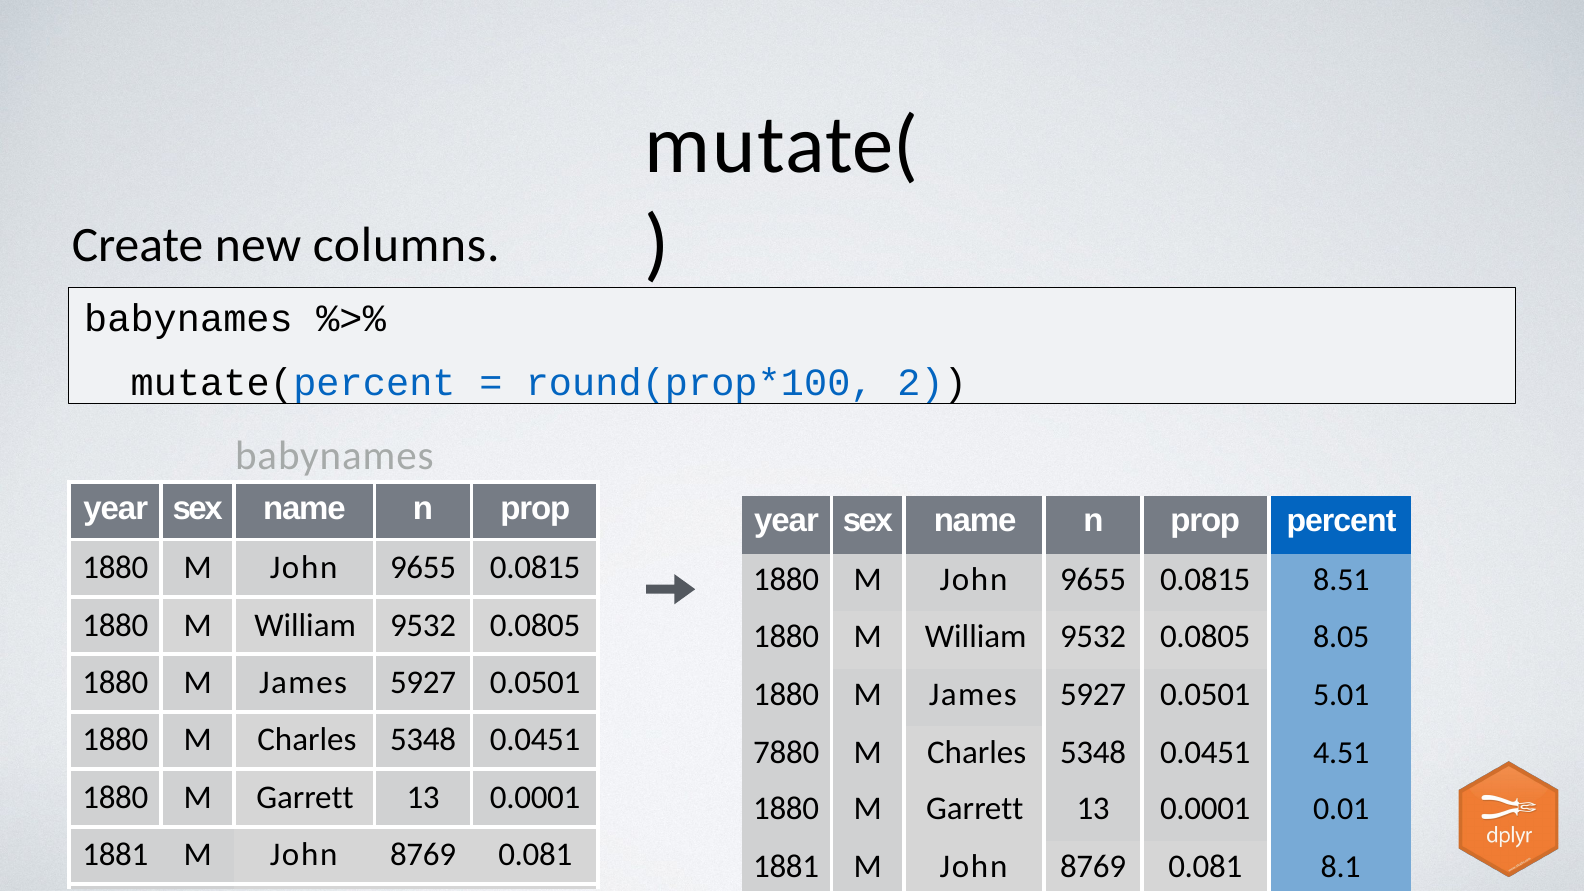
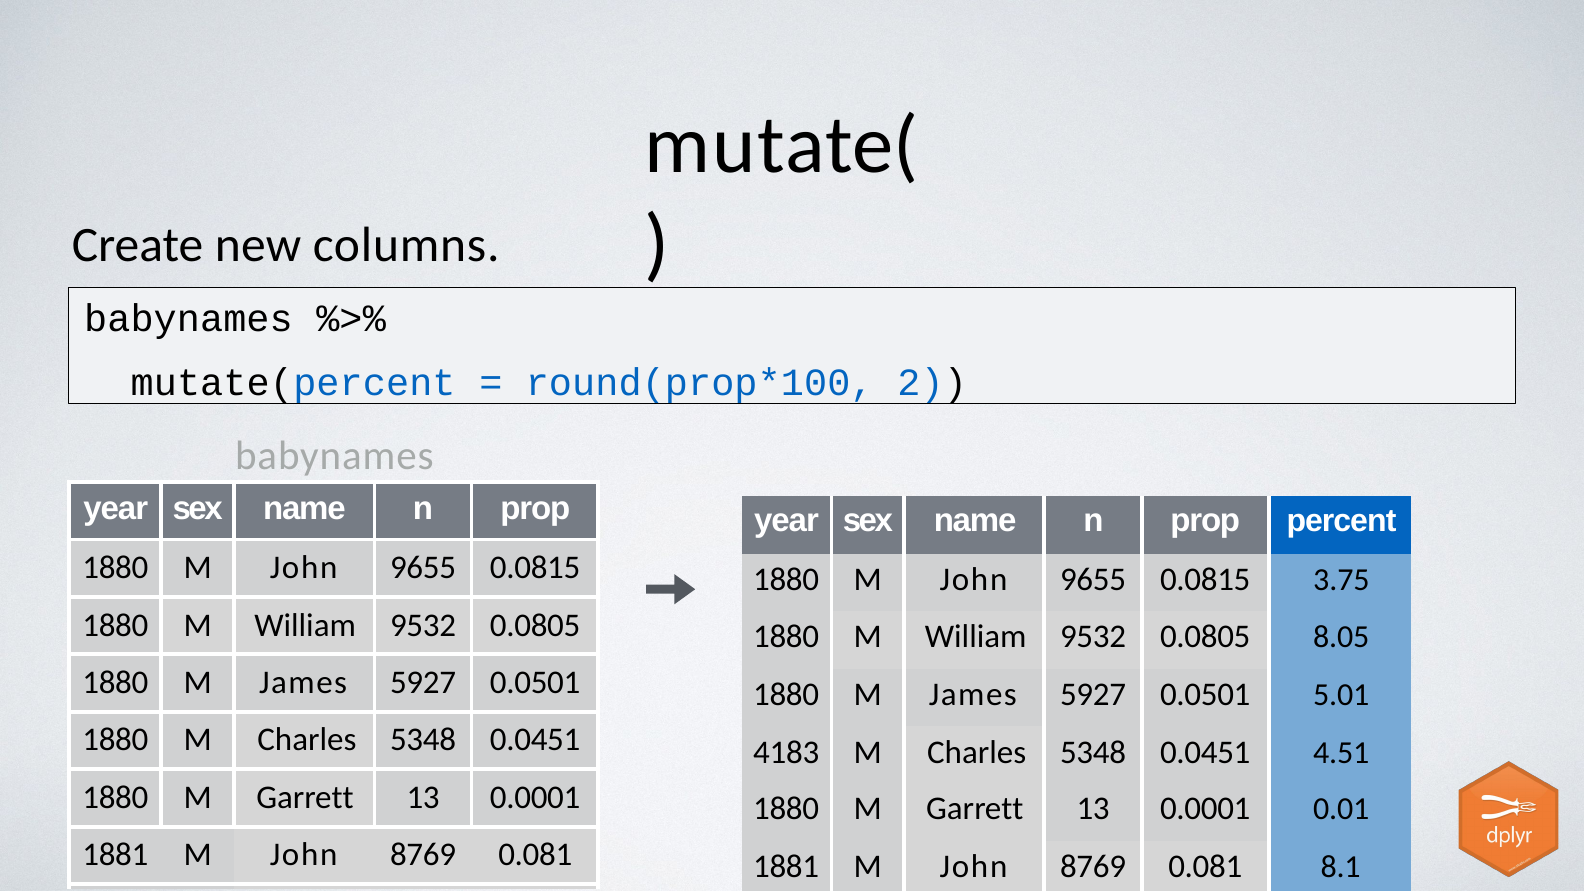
8.51: 8.51 -> 3.75
7880: 7880 -> 4183
